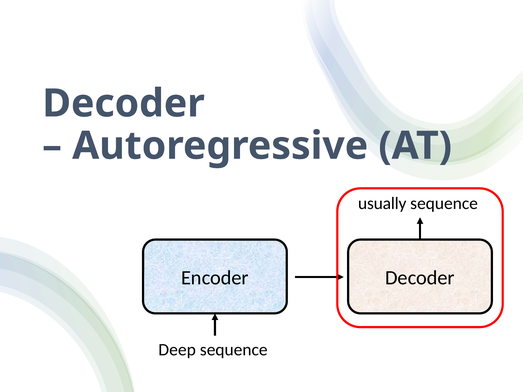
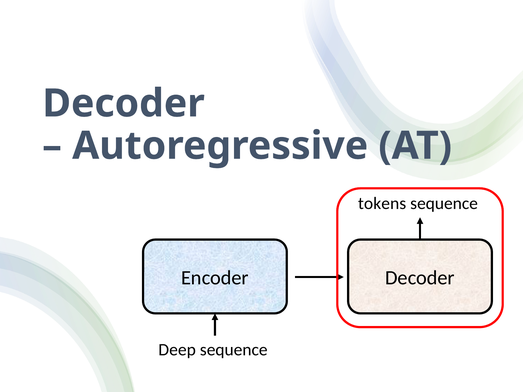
usually: usually -> tokens
